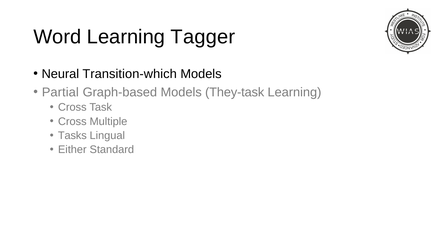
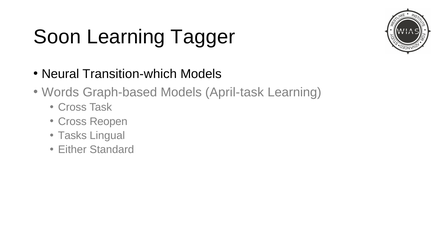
Word: Word -> Soon
Partial: Partial -> Words
They-task: They-task -> April-task
Multiple: Multiple -> Reopen
